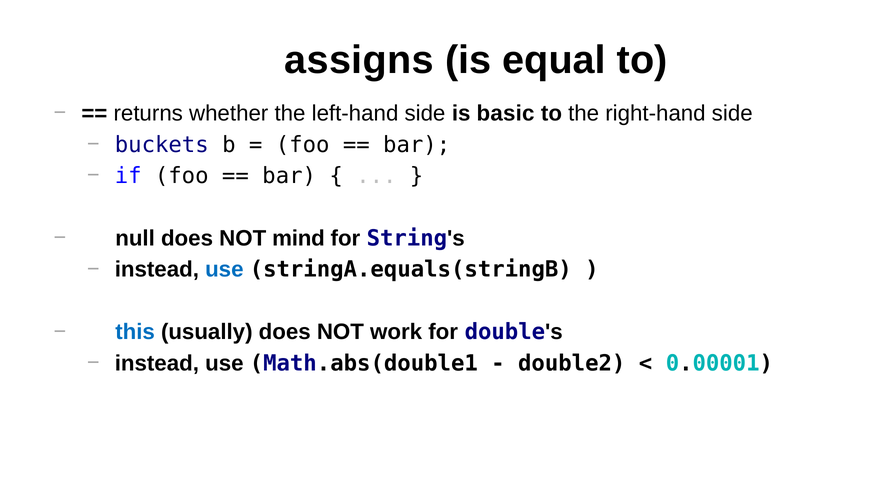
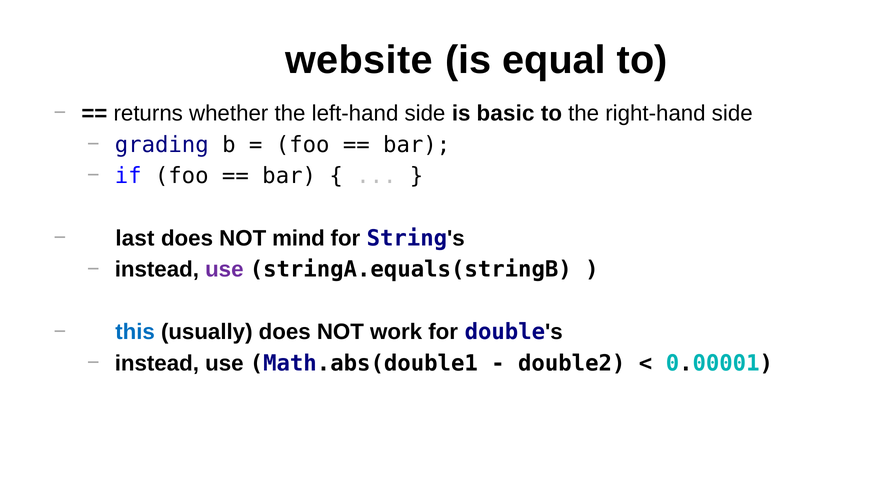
assigns: assigns -> website
buckets: buckets -> grading
null: null -> last
use at (224, 269) colour: blue -> purple
